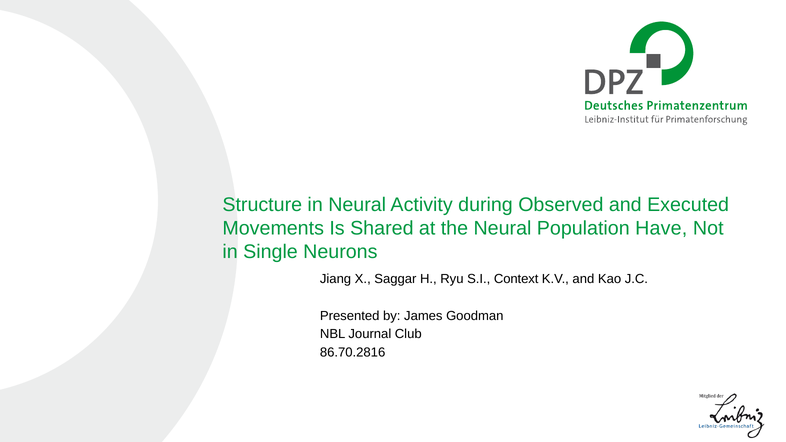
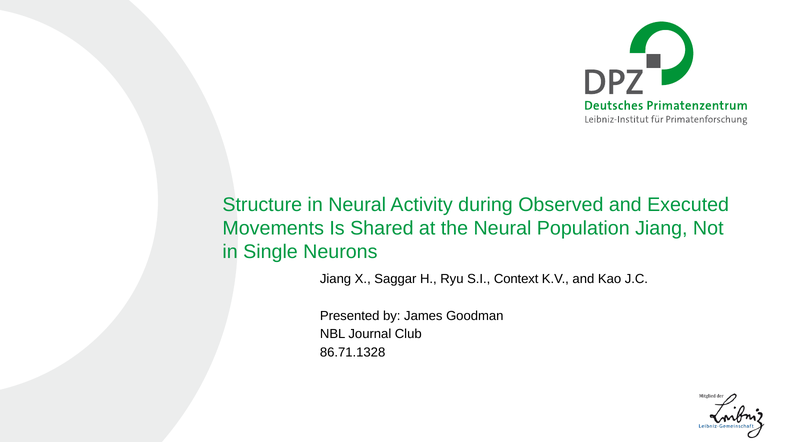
Population Have: Have -> Jiang
86.70.2816: 86.70.2816 -> 86.71.1328
